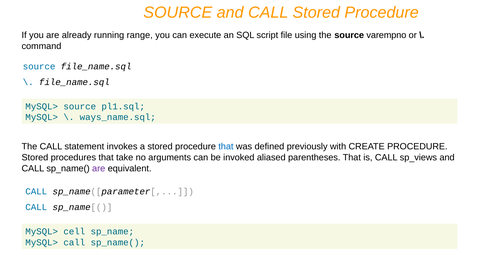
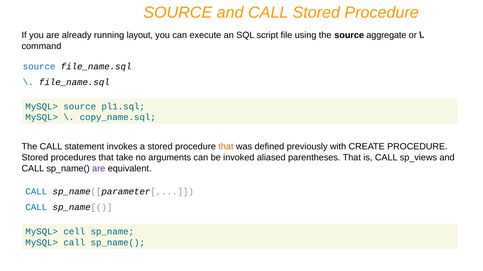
range: range -> layout
varempno: varempno -> aggregate
ways_name.sql: ways_name.sql -> copy_name.sql
that at (226, 147) colour: blue -> orange
